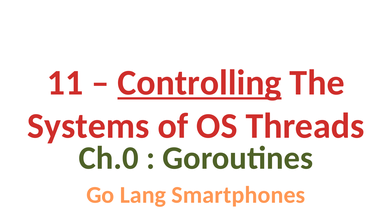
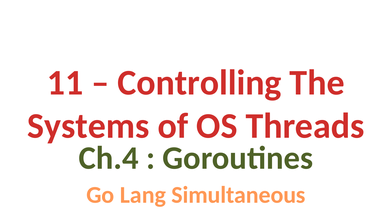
Controlling underline: present -> none
Ch.0: Ch.0 -> Ch.4
Smartphones: Smartphones -> Simultaneous
